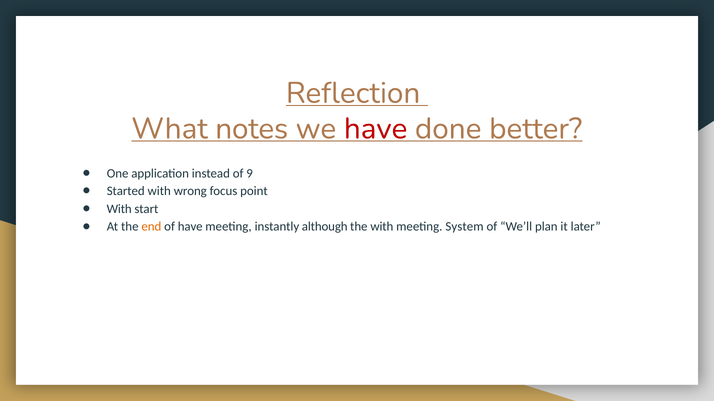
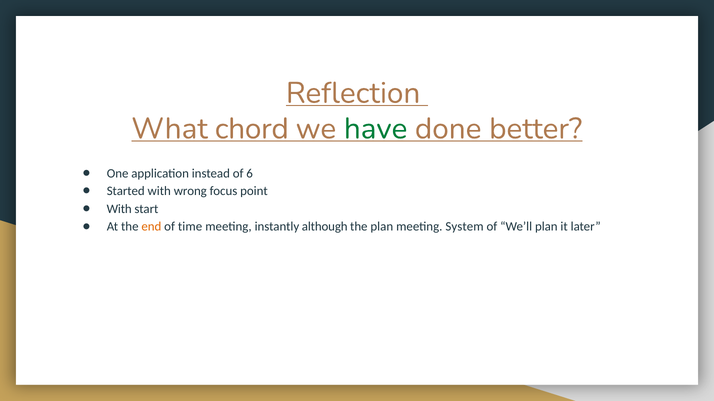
notes: notes -> chord
have at (376, 129) colour: red -> green
9: 9 -> 6
of have: have -> time
the with: with -> plan
